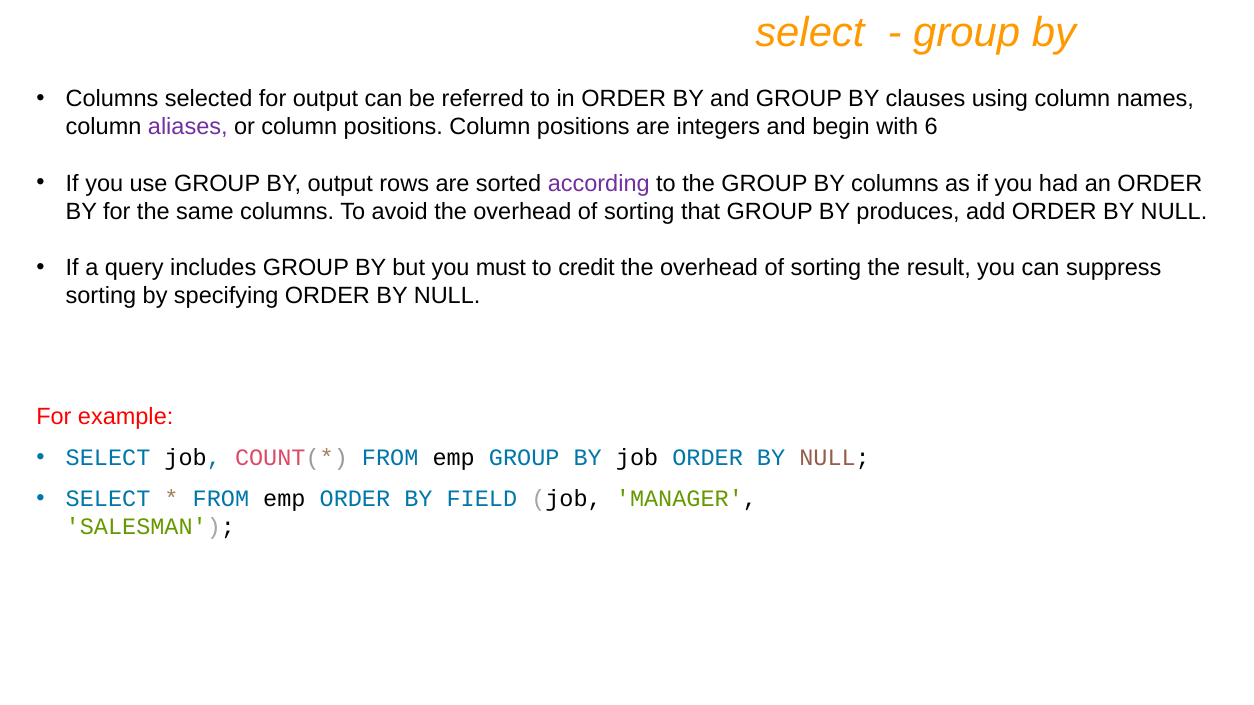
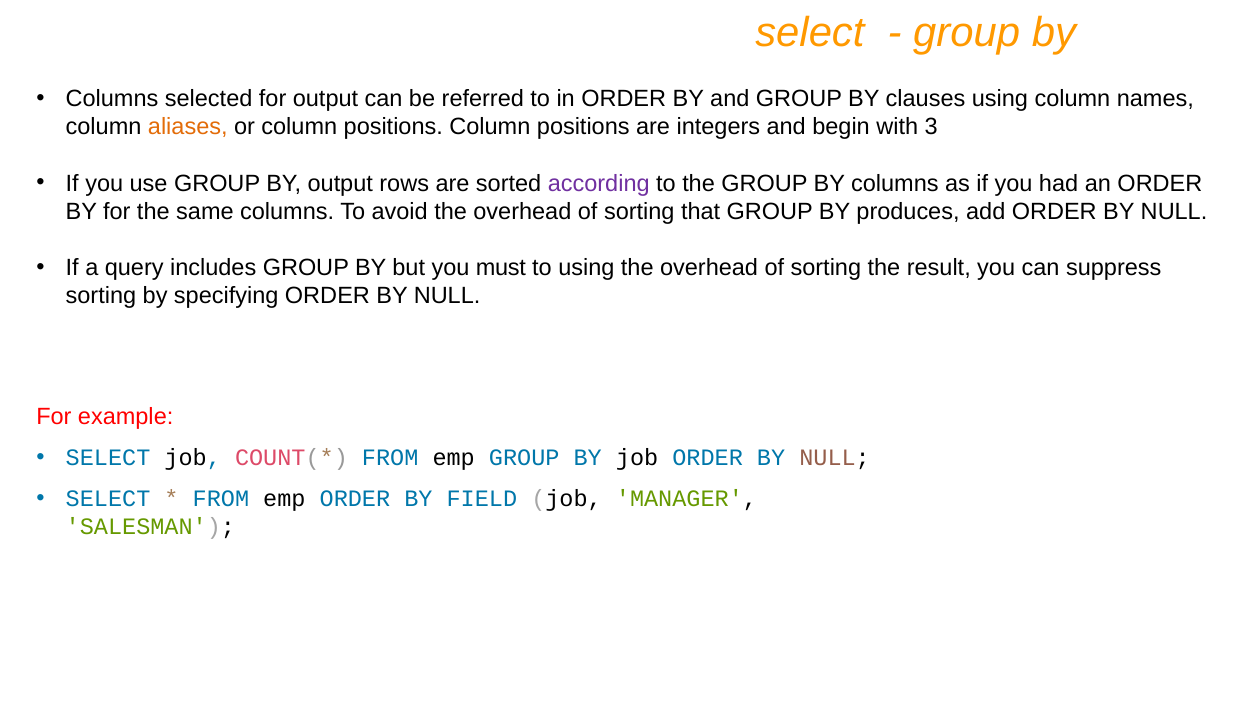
aliases colour: purple -> orange
6: 6 -> 3
to credit: credit -> using
